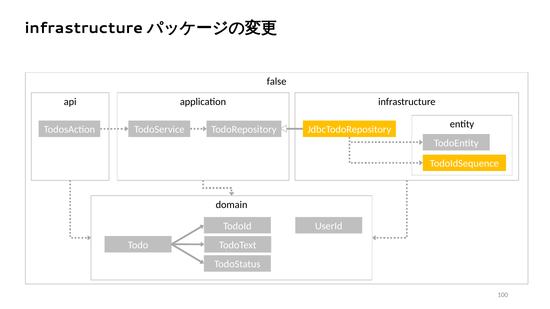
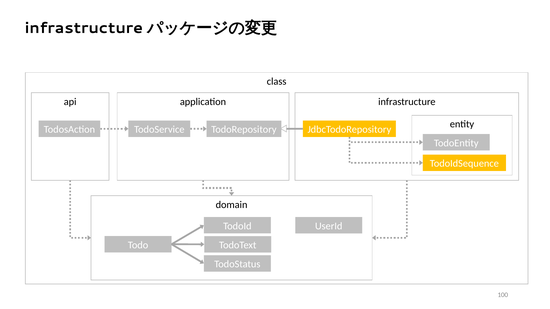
false: false -> class
